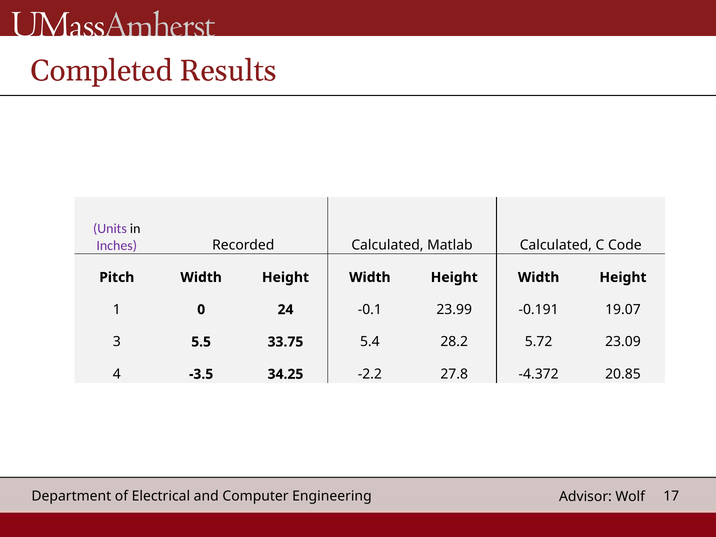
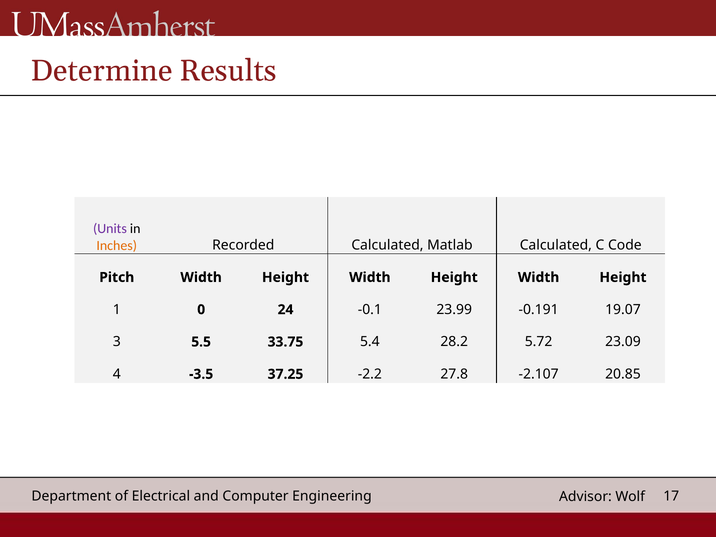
Completed: Completed -> Determine
Inches colour: purple -> orange
34.25: 34.25 -> 37.25
-4.372: -4.372 -> -2.107
